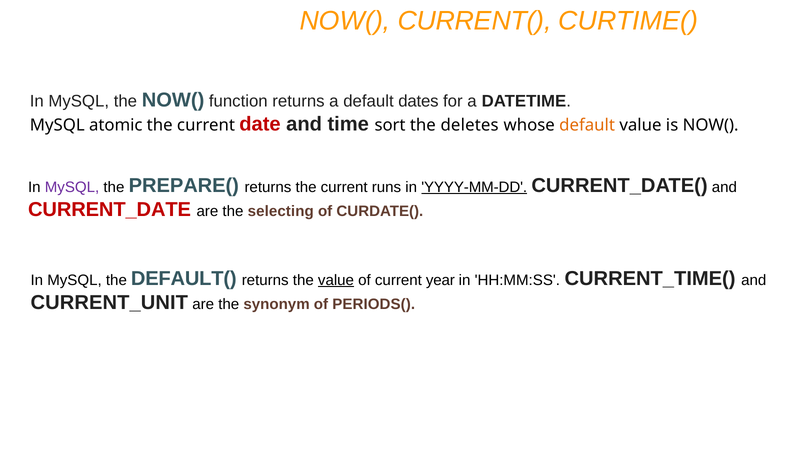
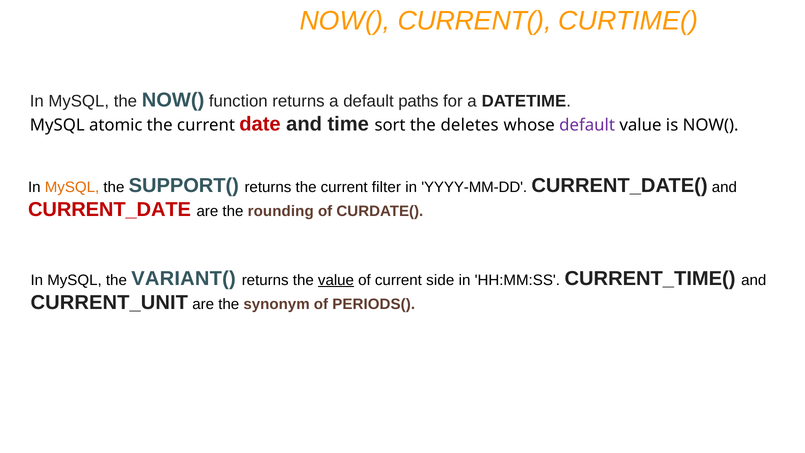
dates: dates -> paths
default at (587, 125) colour: orange -> purple
MySQL at (72, 187) colour: purple -> orange
PREPARE(: PREPARE( -> SUPPORT(
runs: runs -> filter
YYYY-MM-DD underline: present -> none
selecting: selecting -> rounding
DEFAULT(: DEFAULT( -> VARIANT(
year: year -> side
